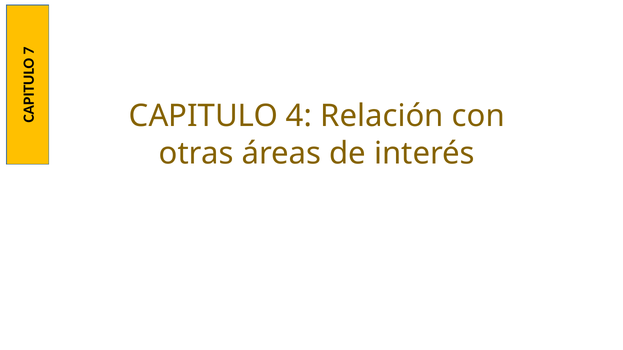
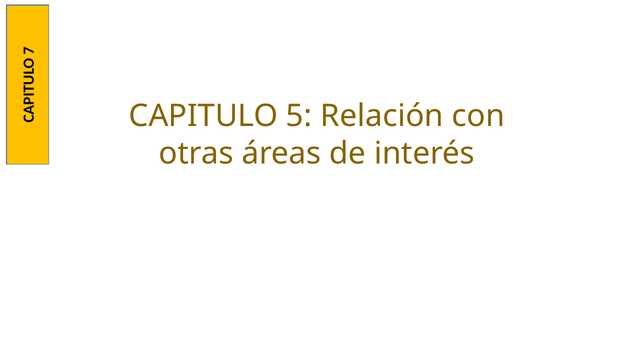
4: 4 -> 5
